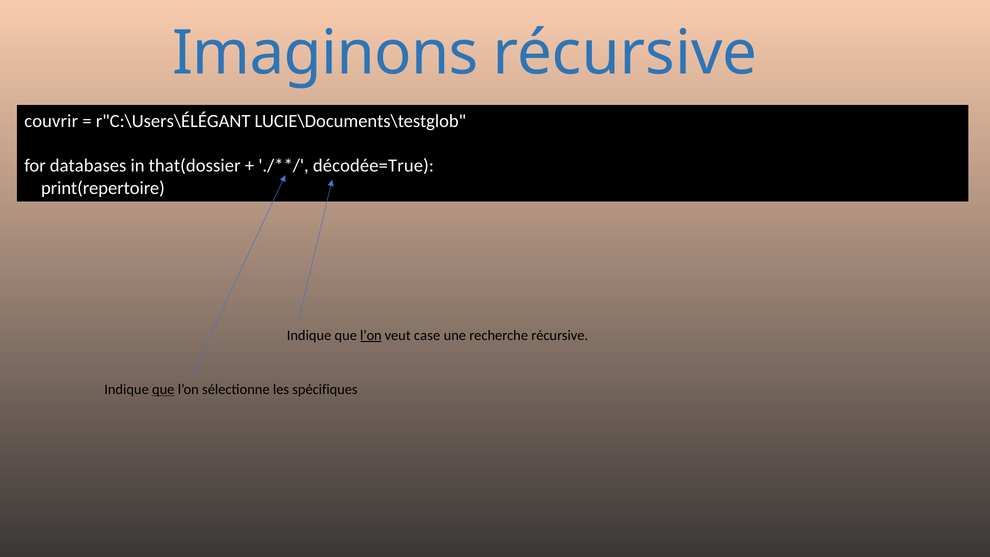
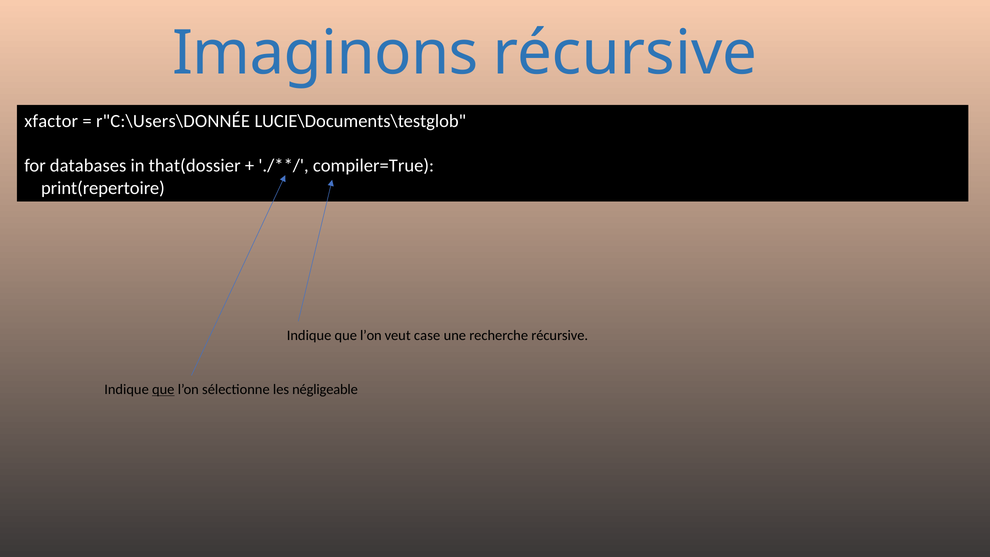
couvrir: couvrir -> xfactor
r"C:\Users\ÉLÉGANT: r"C:\Users\ÉLÉGANT -> r"C:\Users\DONNÉE
décodée=True: décodée=True -> compiler=True
l’on at (371, 335) underline: present -> none
spécifiques: spécifiques -> négligeable
